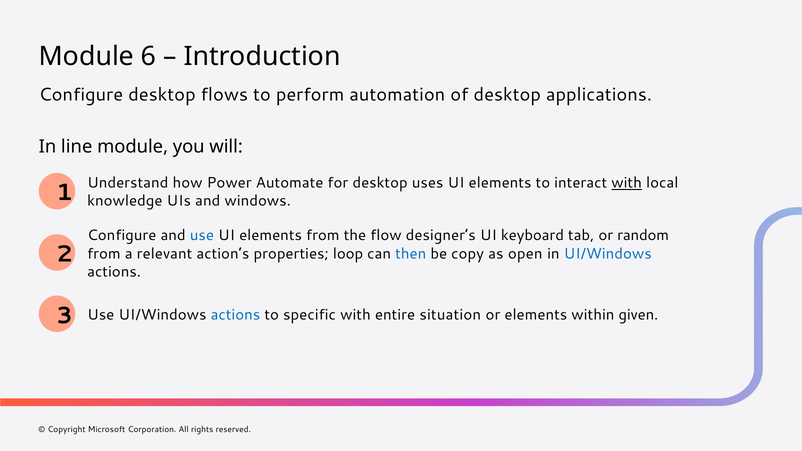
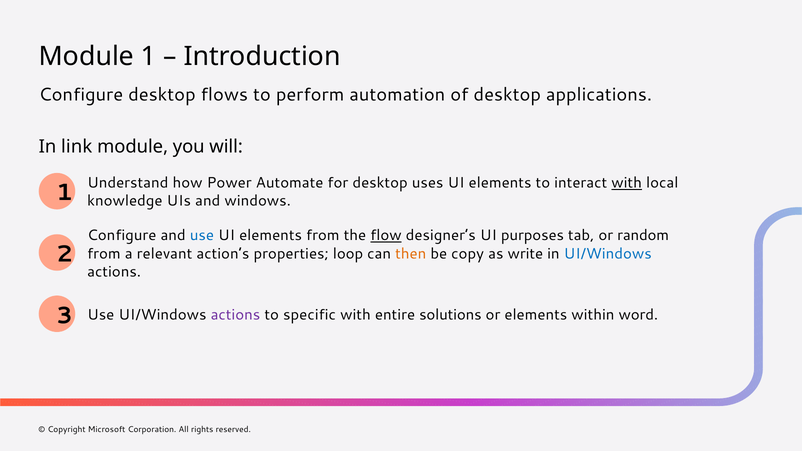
Module 6: 6 -> 1
line: line -> link
flow underline: none -> present
keyboard: keyboard -> purposes
then colour: blue -> orange
open: open -> write
actions at (235, 315) colour: blue -> purple
situation: situation -> solutions
given: given -> word
